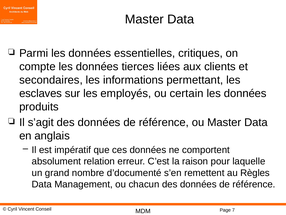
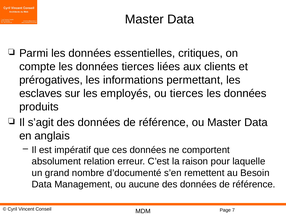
secondaires: secondaires -> prérogatives
ou certain: certain -> tierces
Règles: Règles -> Besoin
chacun: chacun -> aucune
